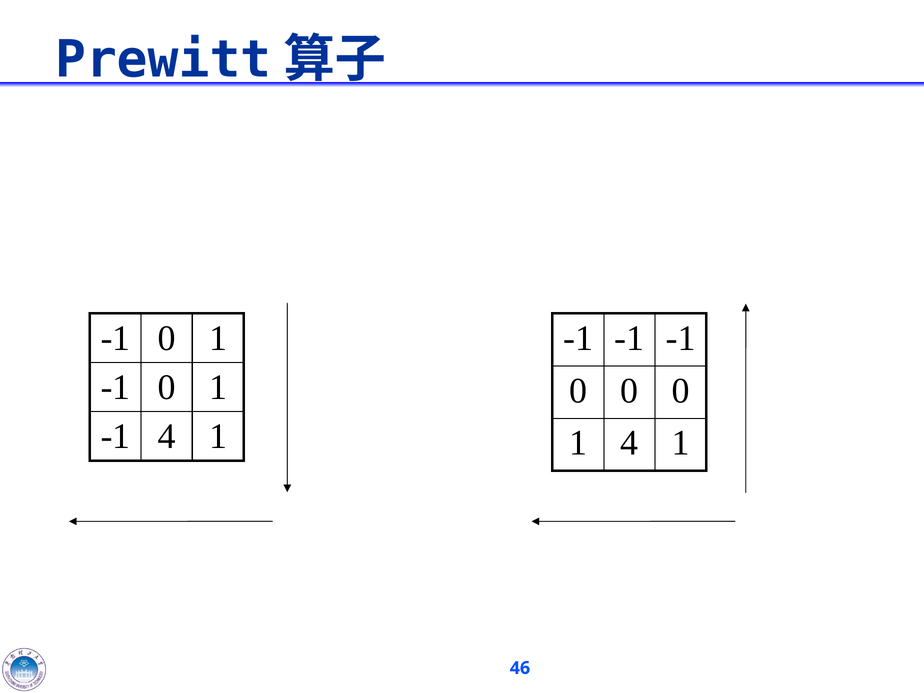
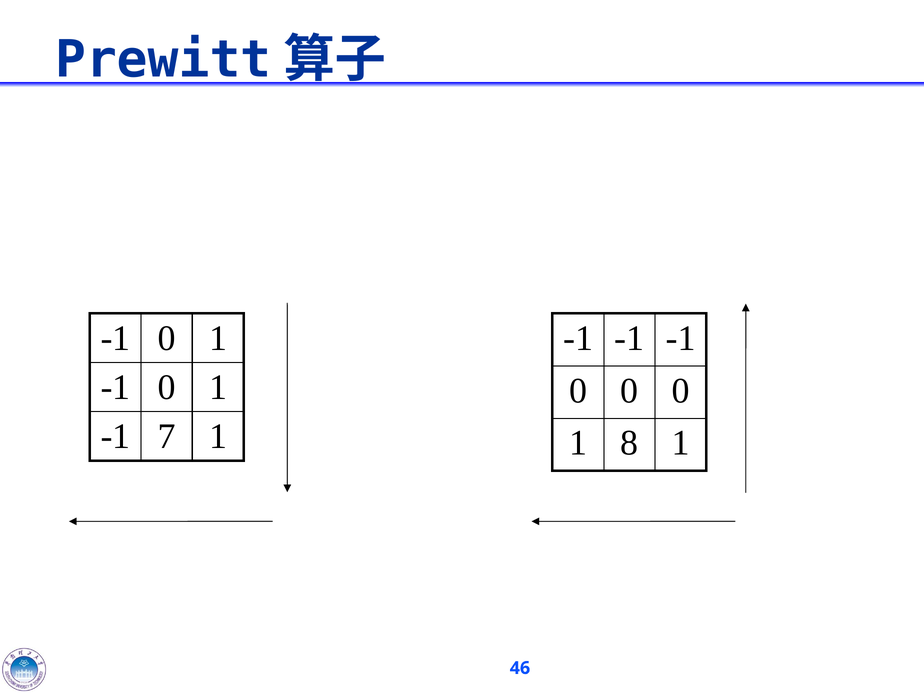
-1 4: 4 -> 7
1 4: 4 -> 8
